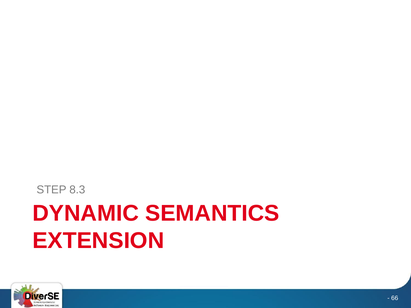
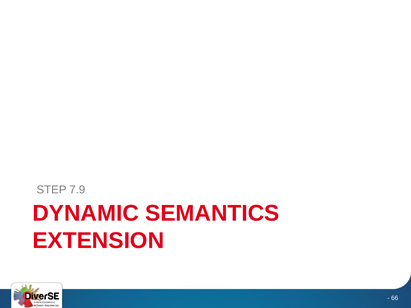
8.3: 8.3 -> 7.9
